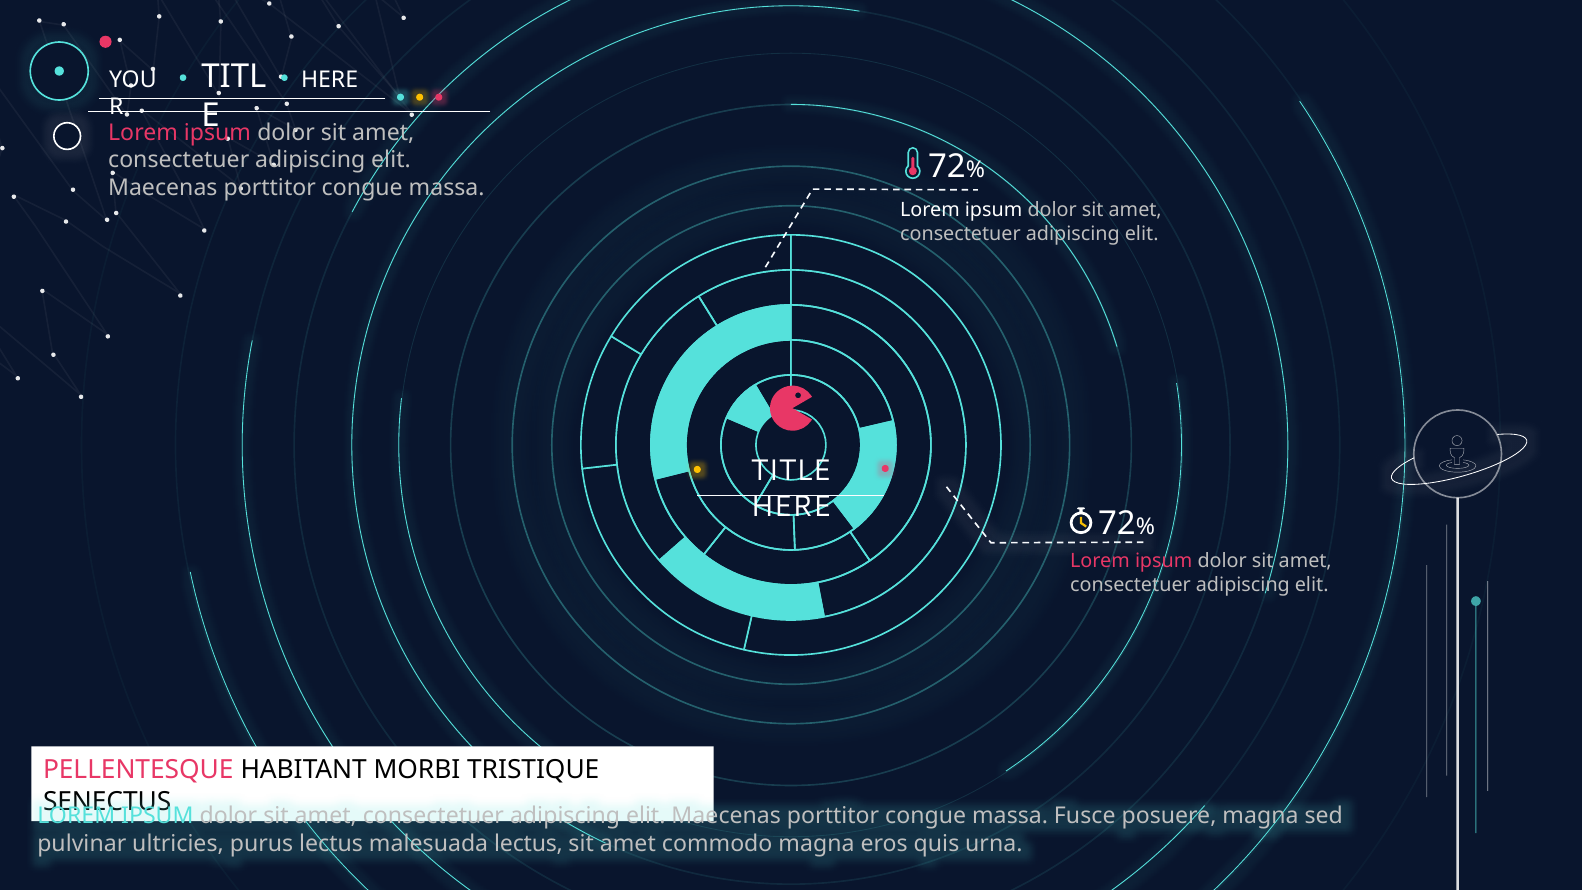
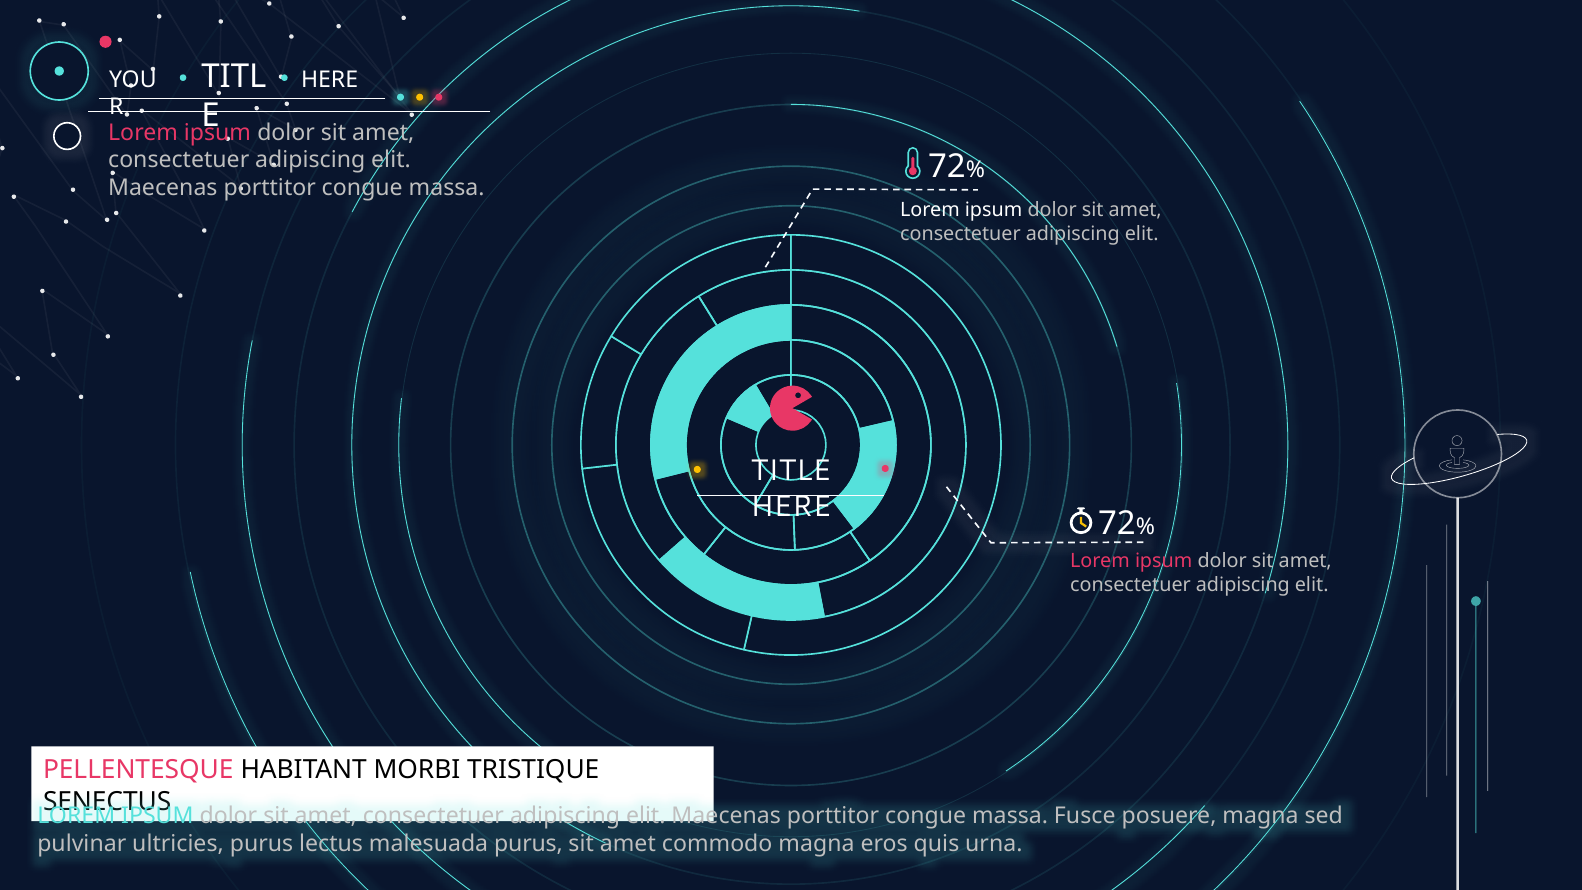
malesuada lectus: lectus -> purus
